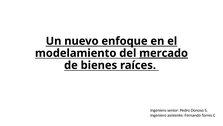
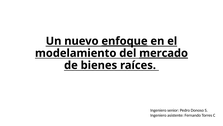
enfoque underline: none -> present
